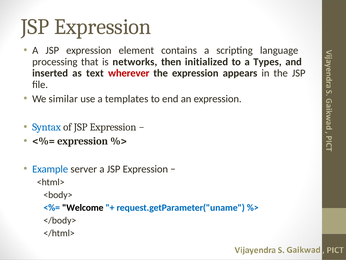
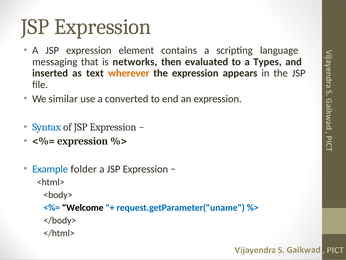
processing: processing -> messaging
initialized: initialized -> evaluated
wherever colour: red -> orange
templates: templates -> converted
server: server -> folder
